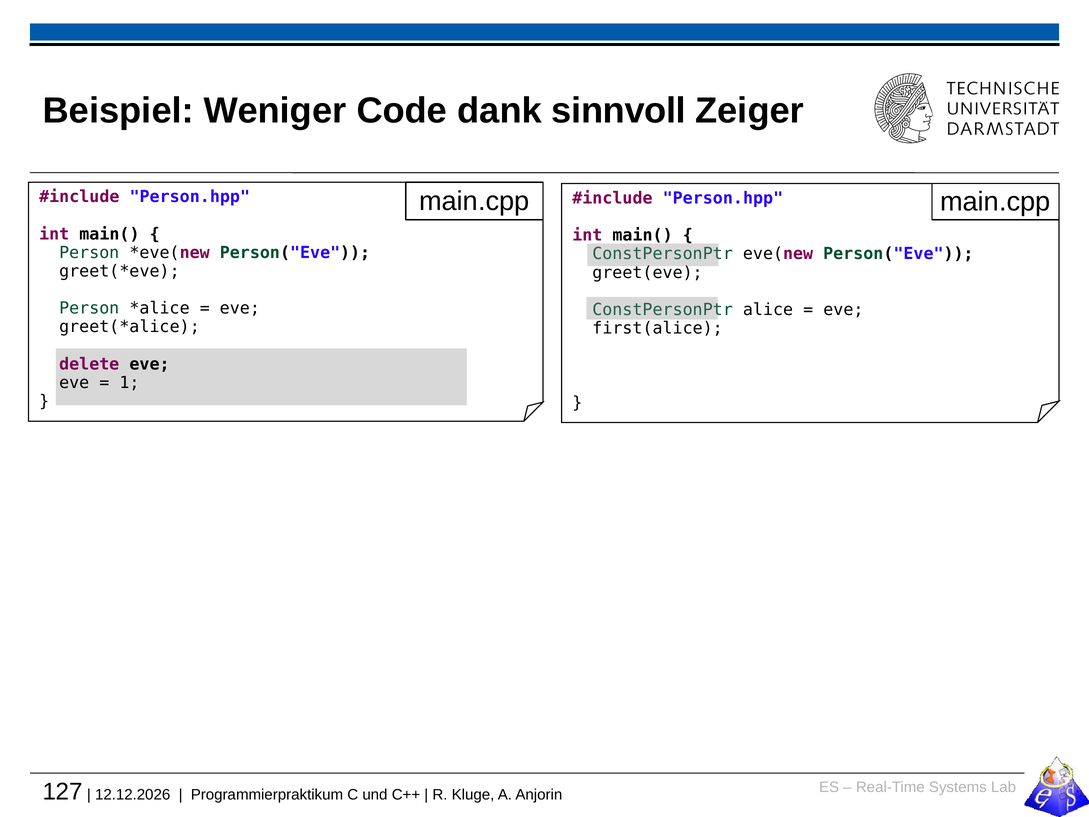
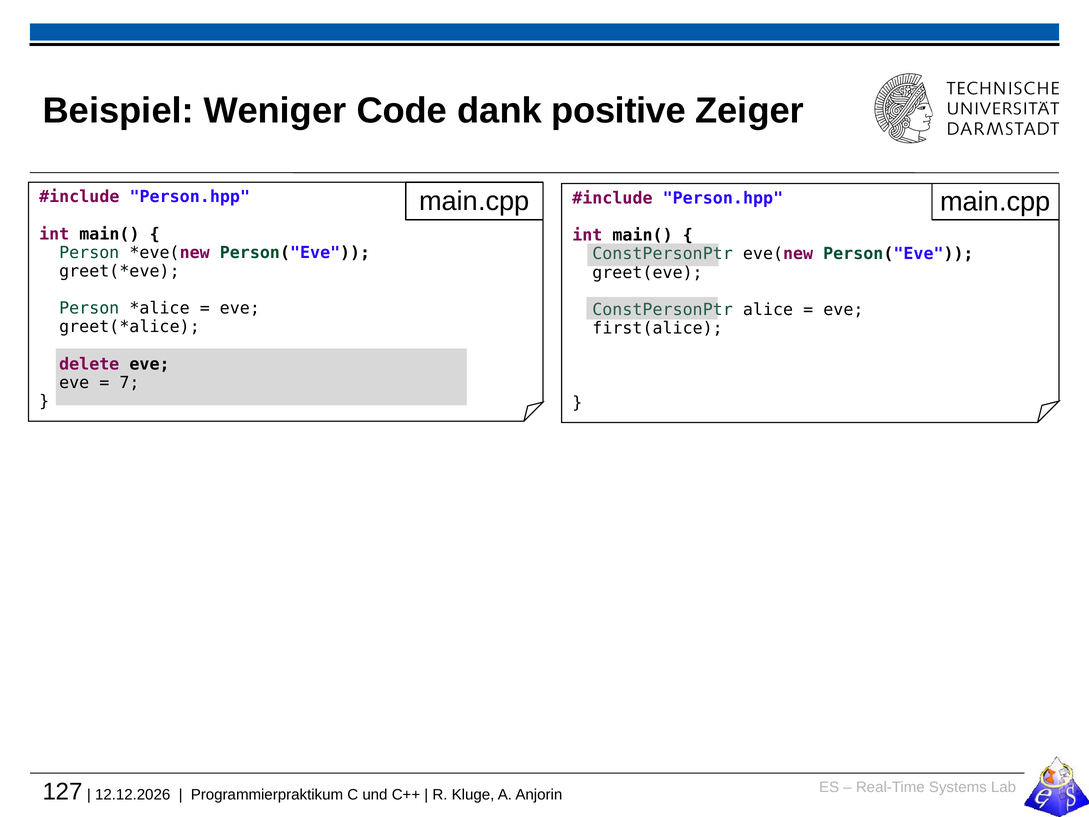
sinnvoll: sinnvoll -> positive
1: 1 -> 7
